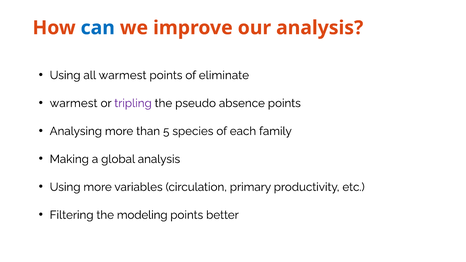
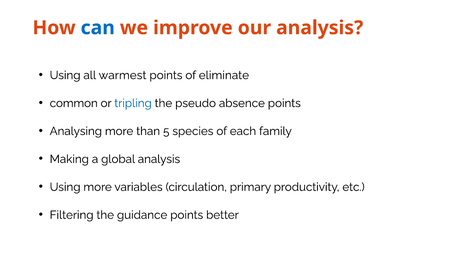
warmest at (74, 103): warmest -> common
tripling colour: purple -> blue
modeling: modeling -> guidance
